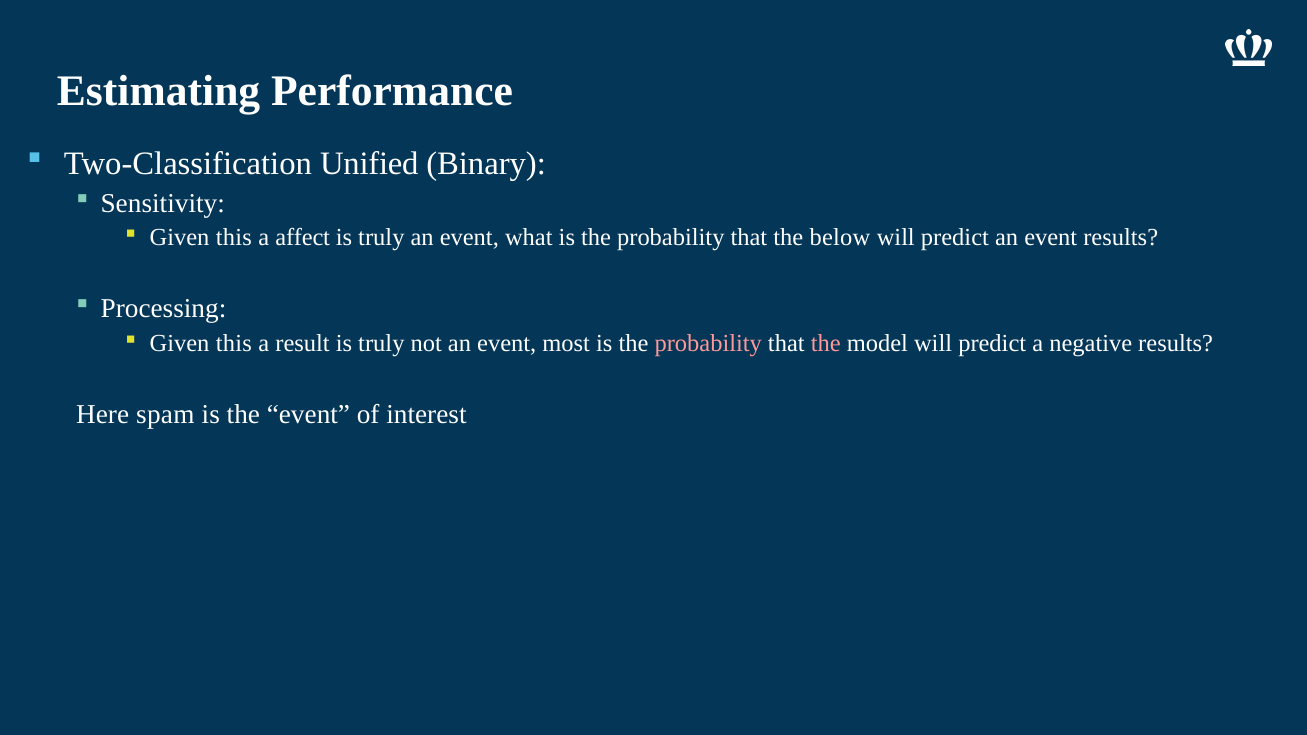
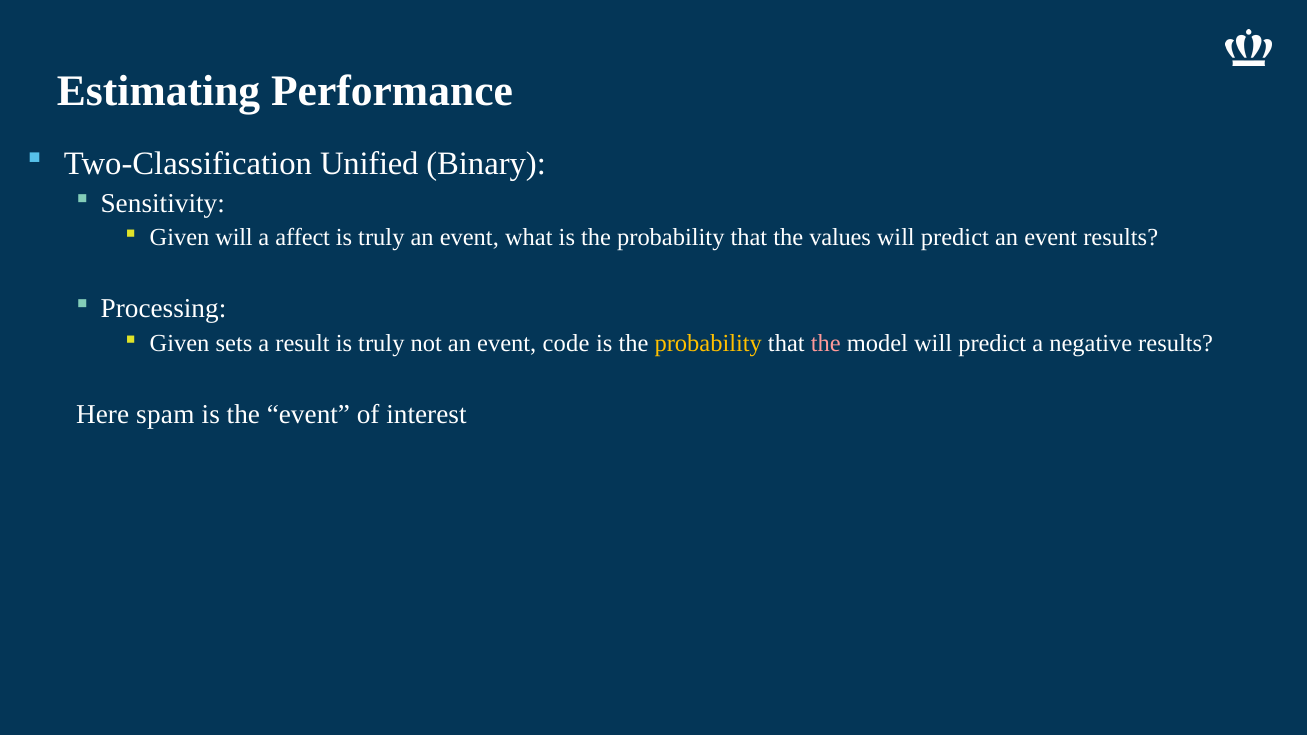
this at (234, 238): this -> will
below: below -> values
this at (234, 344): this -> sets
most: most -> code
probability at (708, 344) colour: pink -> yellow
